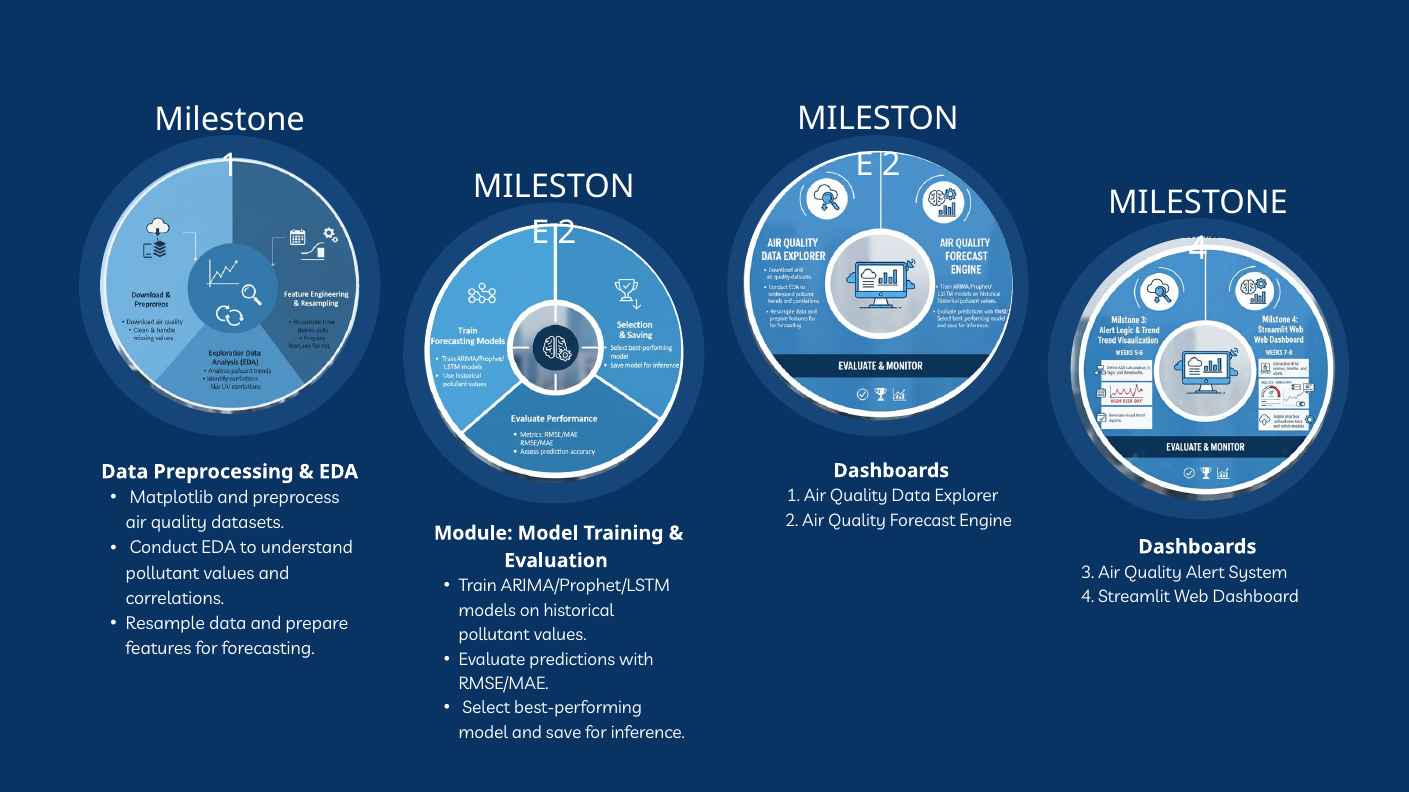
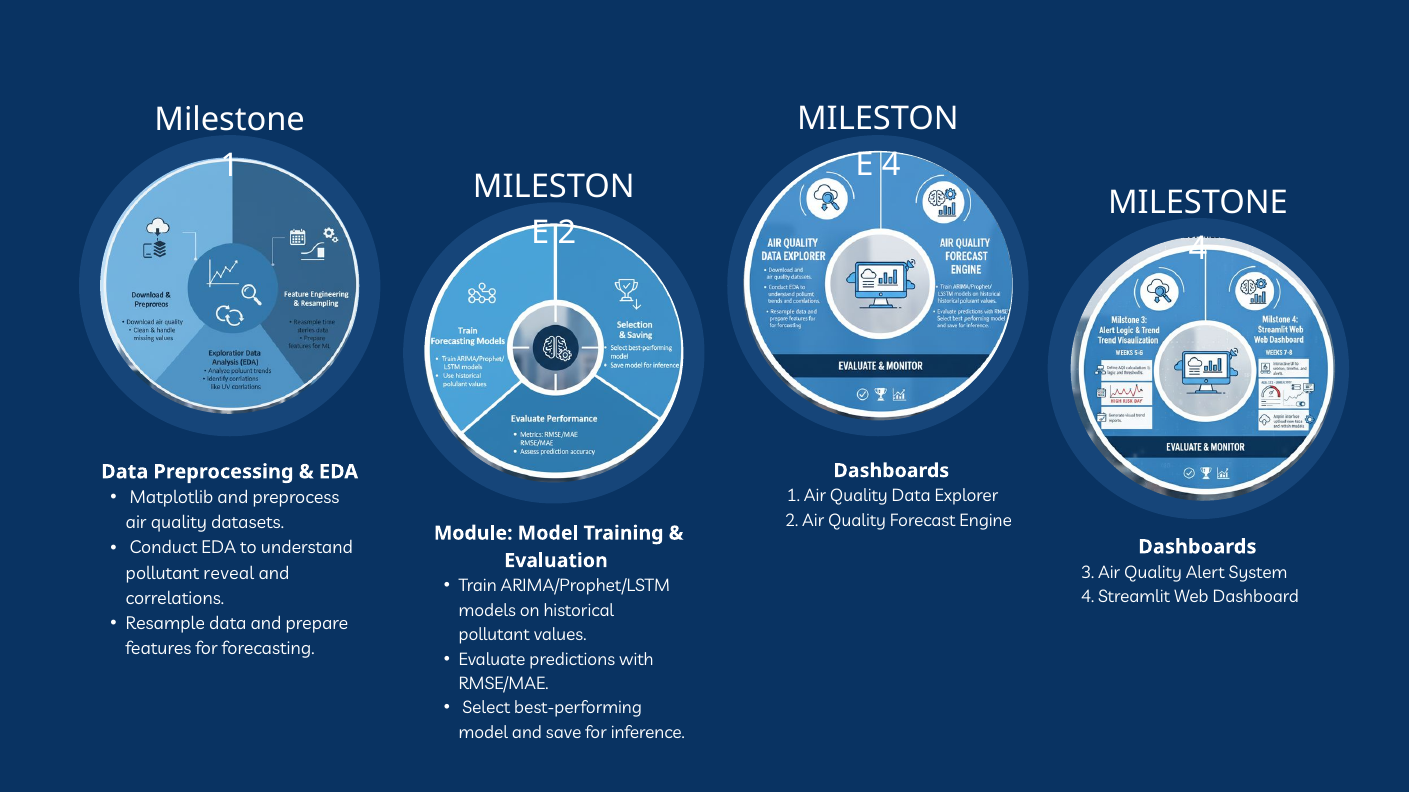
2 at (891, 165): 2 -> 4
values at (229, 574): values -> reveal
